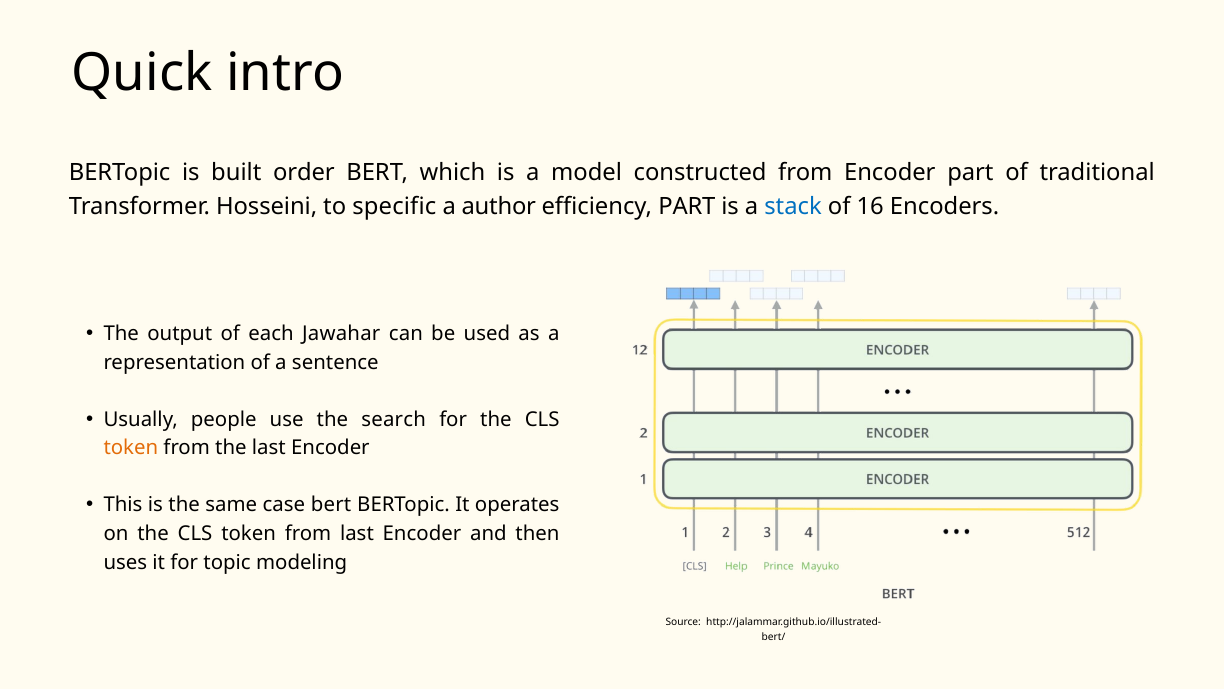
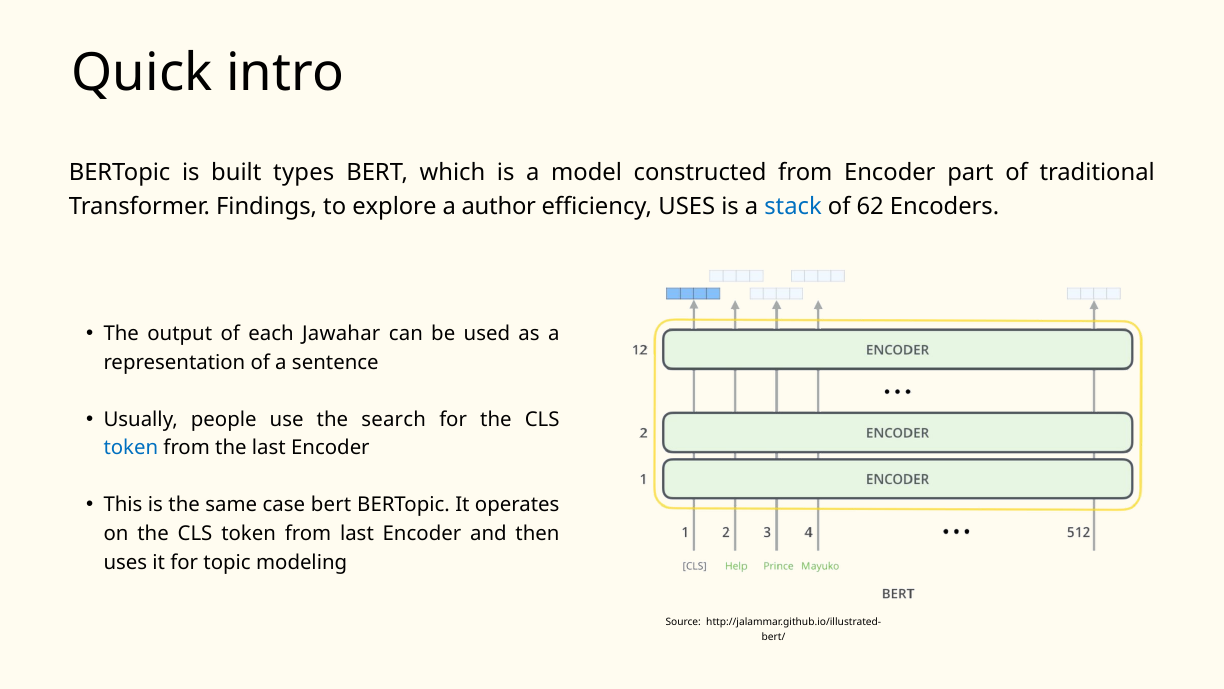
order: order -> types
Hosseini: Hosseini -> Findings
specific: specific -> explore
efficiency PART: PART -> USES
16: 16 -> 62
token at (131, 448) colour: orange -> blue
